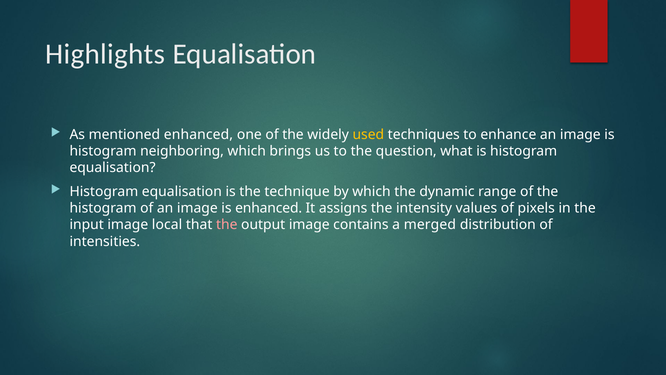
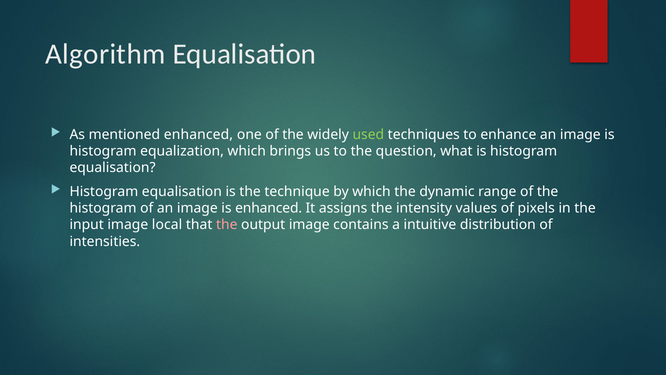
Highlights: Highlights -> Algorithm
used colour: yellow -> light green
neighboring: neighboring -> equalization
merged: merged -> intuitive
